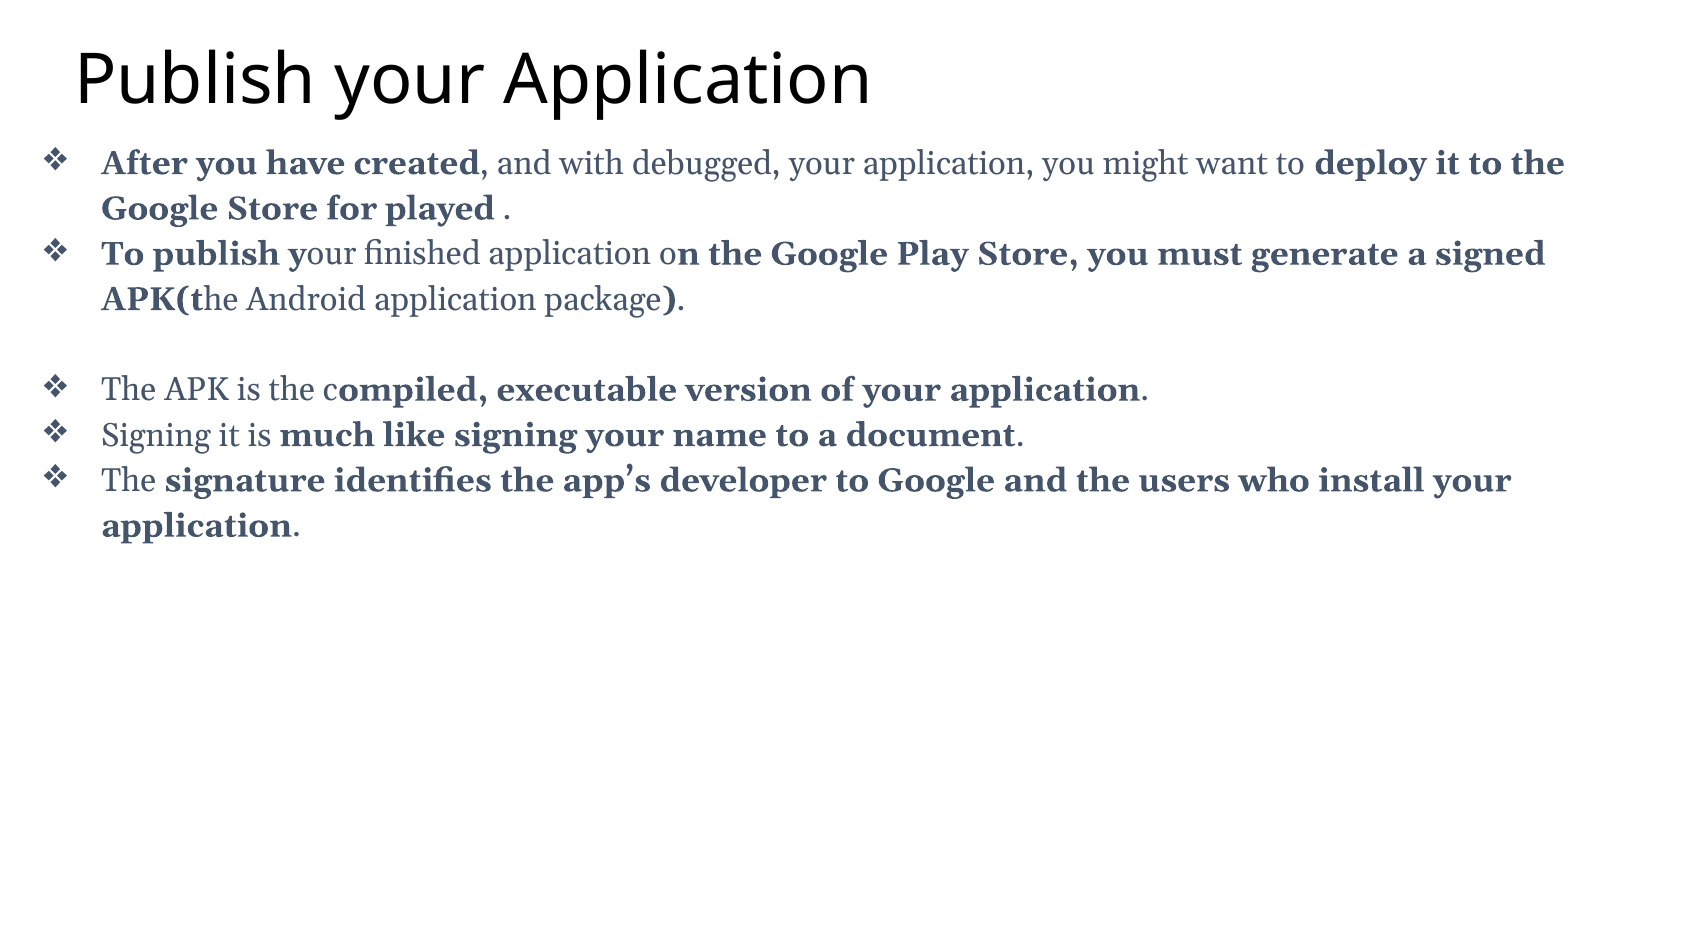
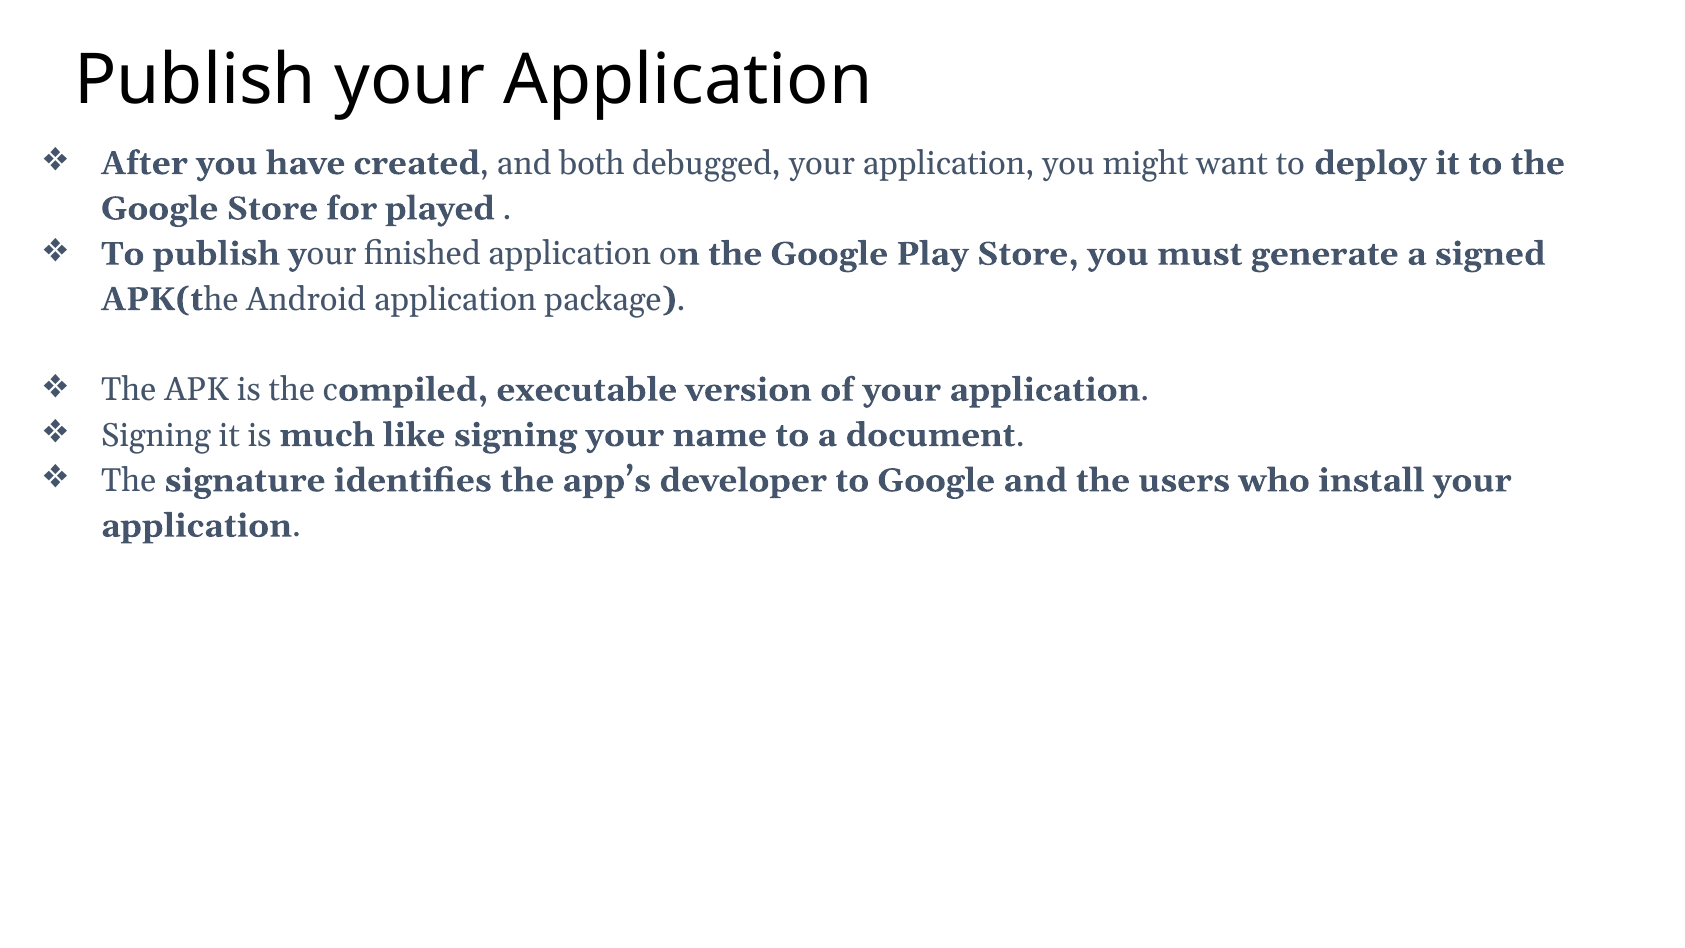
with: with -> both
